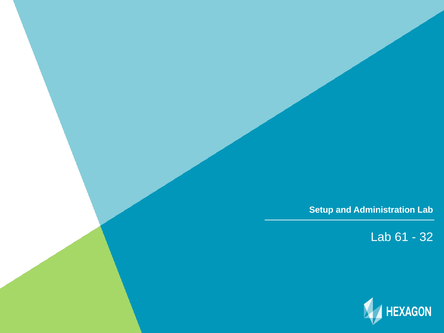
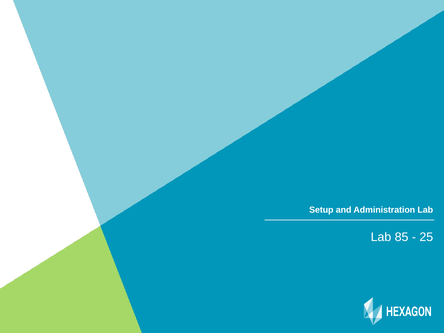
61: 61 -> 85
32: 32 -> 25
